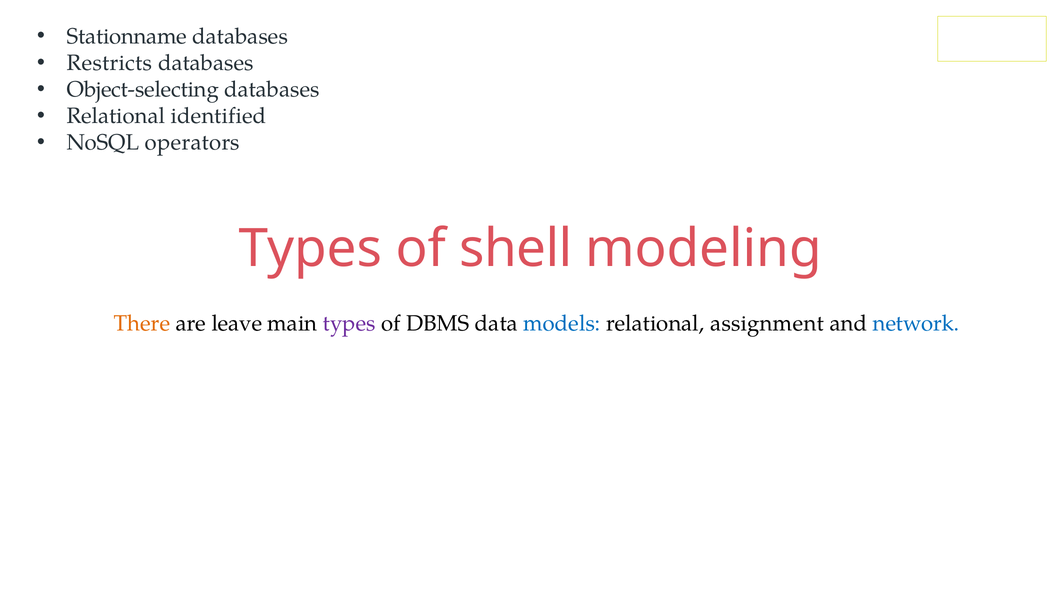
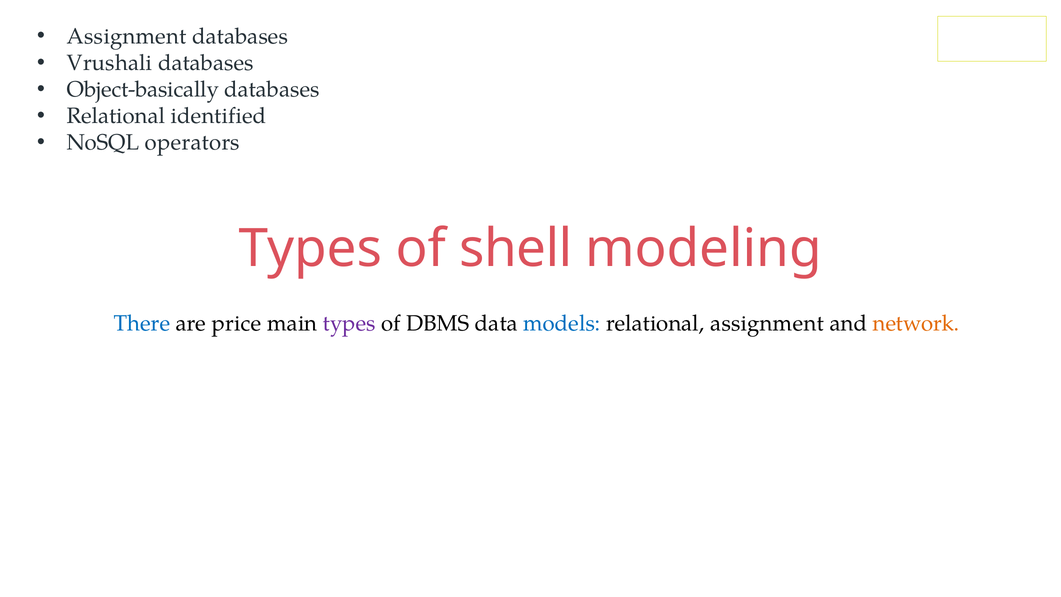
Stationname at (127, 36): Stationname -> Assignment
Restricts: Restricts -> Vrushali
Object-selecting: Object-selecting -> Object-basically
There colour: orange -> blue
leave: leave -> price
network colour: blue -> orange
